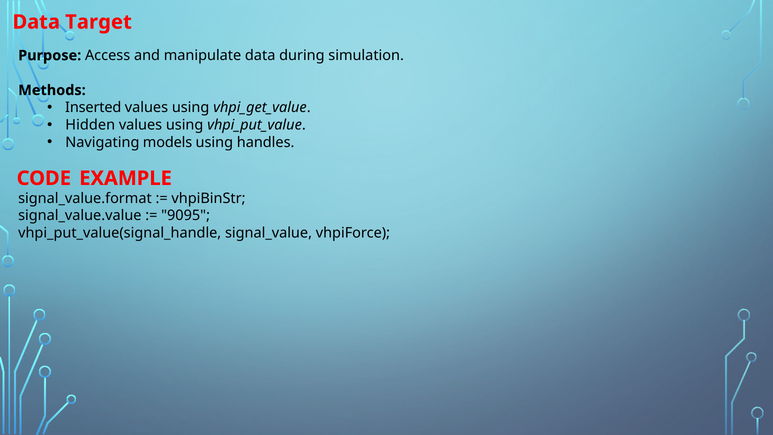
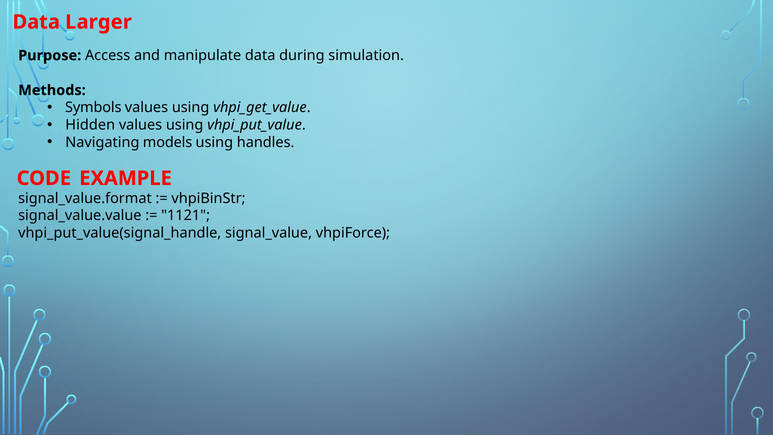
Target: Target -> Larger
Inserted: Inserted -> Symbols
9095: 9095 -> 1121
